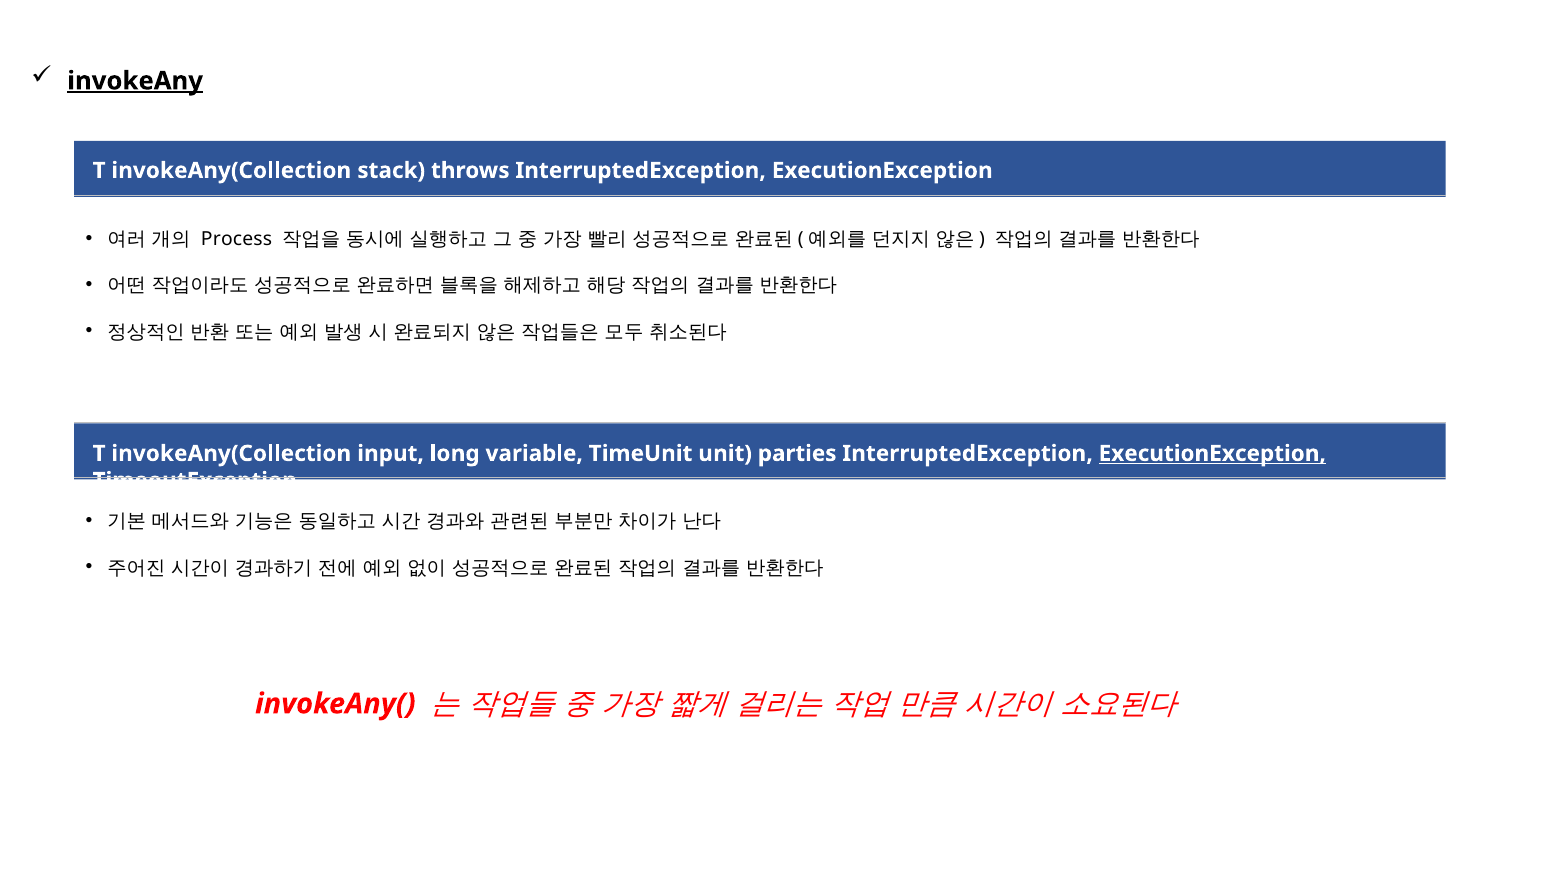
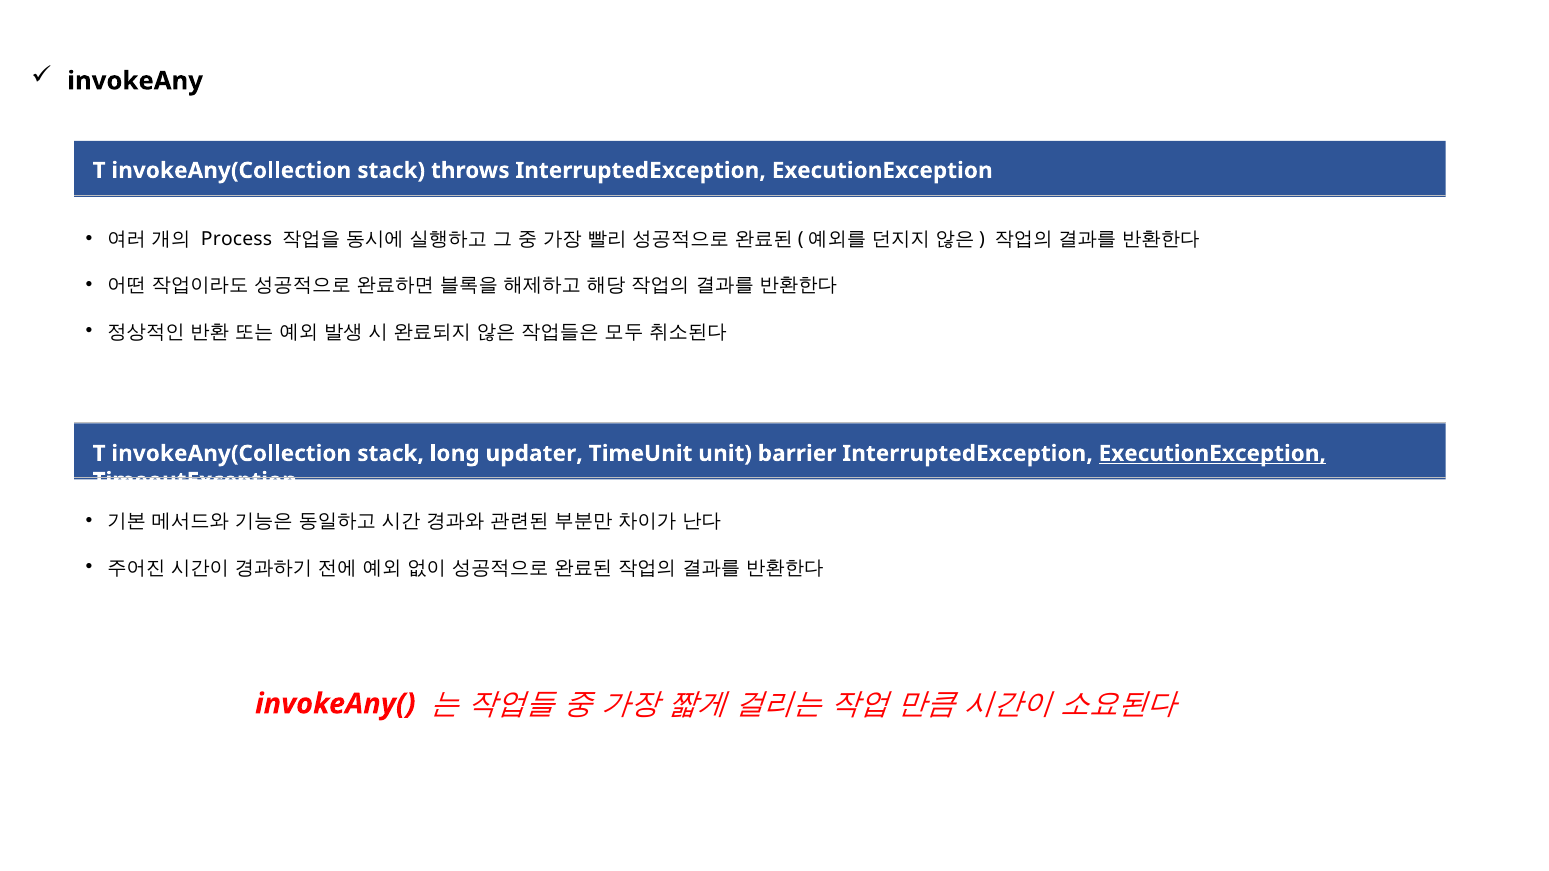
invokeAny underline: present -> none
input at (391, 454): input -> stack
variable: variable -> updater
parties: parties -> barrier
